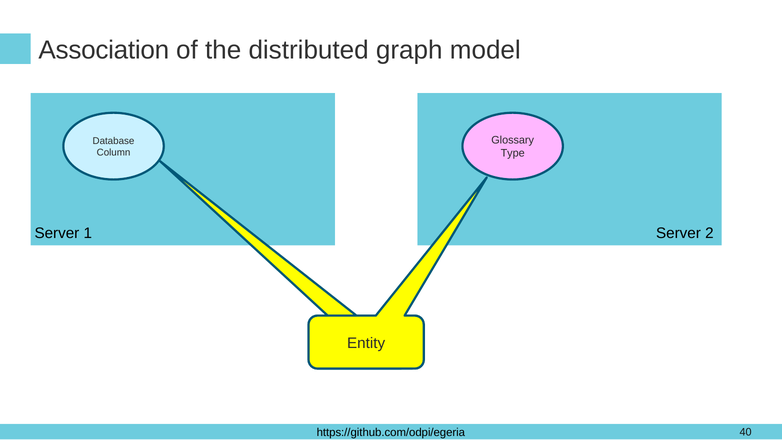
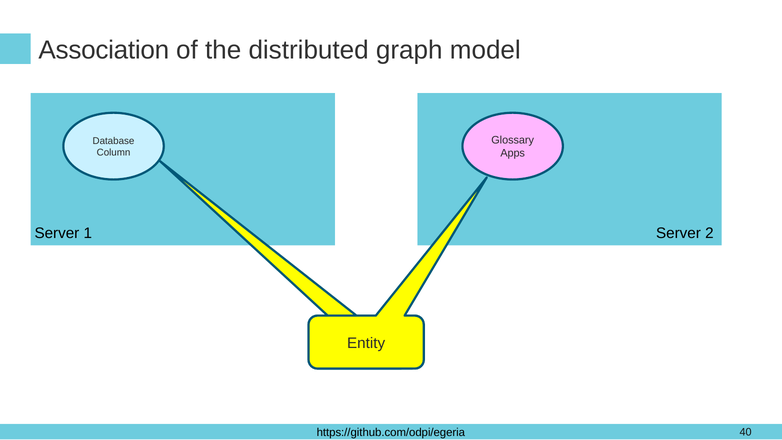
Type: Type -> Apps
